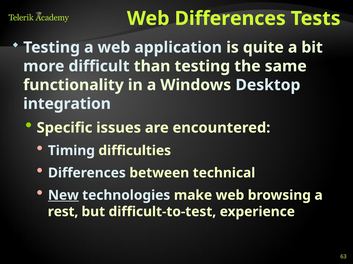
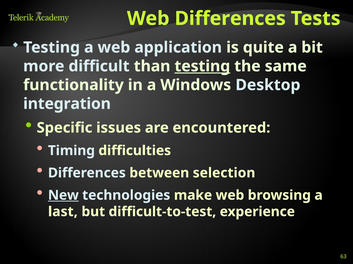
testing at (202, 66) underline: none -> present
technical: technical -> selection
rest: rest -> last
